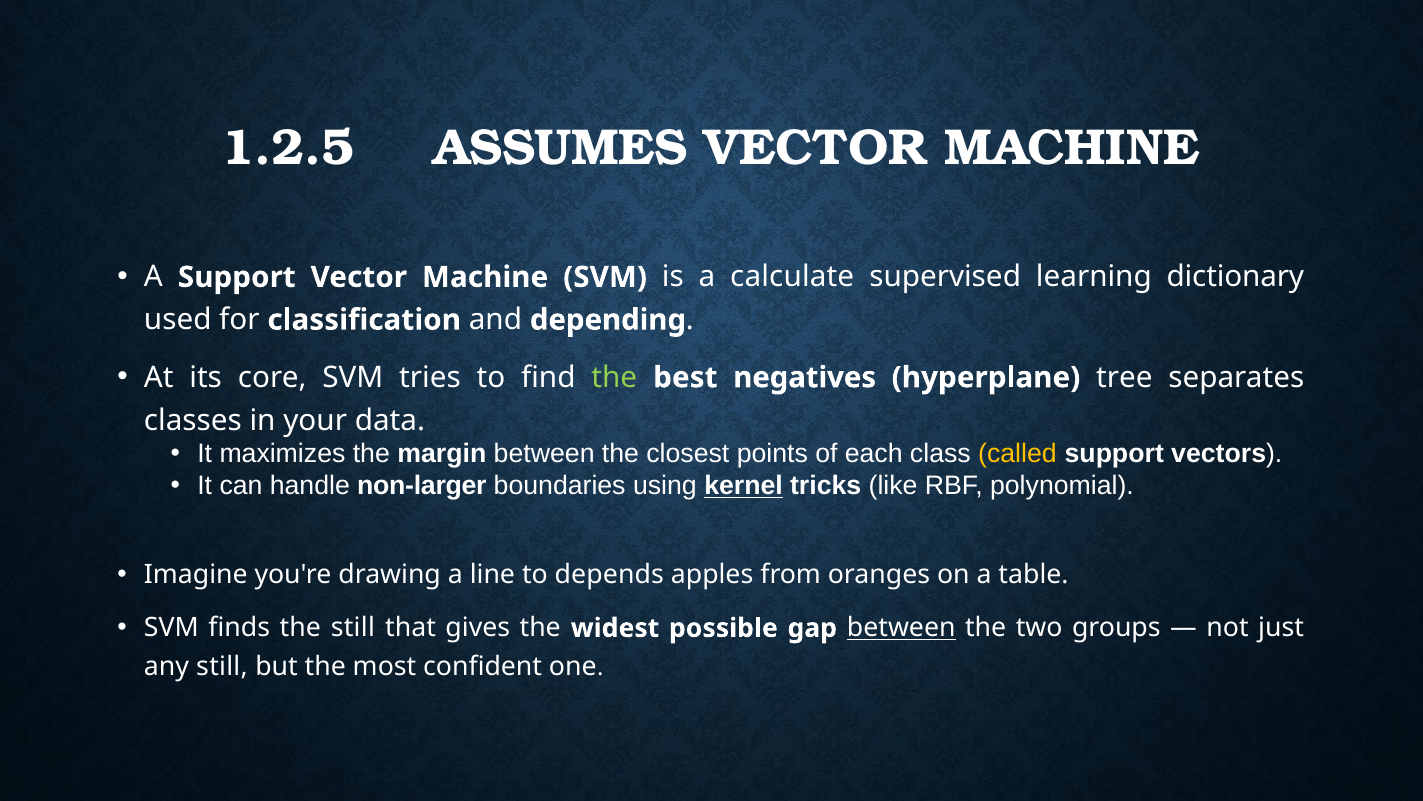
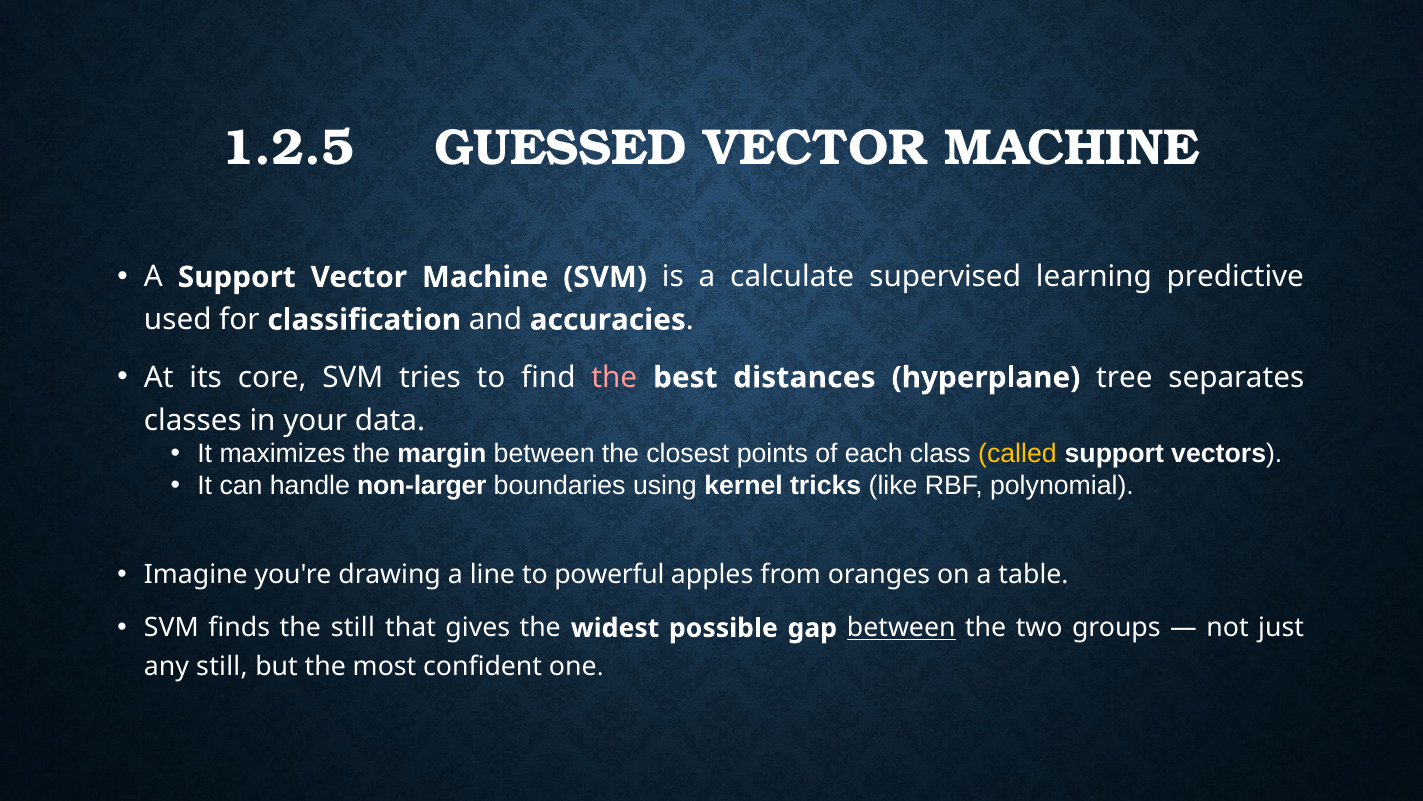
ASSUMES: ASSUMES -> GUESSED
dictionary: dictionary -> predictive
depending: depending -> accuracies
the at (614, 377) colour: light green -> pink
negatives: negatives -> distances
kernel underline: present -> none
depends: depends -> powerful
